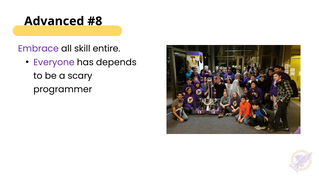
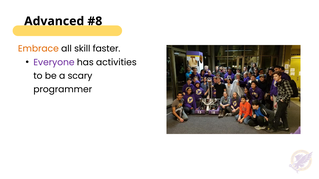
Embrace colour: purple -> orange
entire: entire -> faster
depends: depends -> activities
